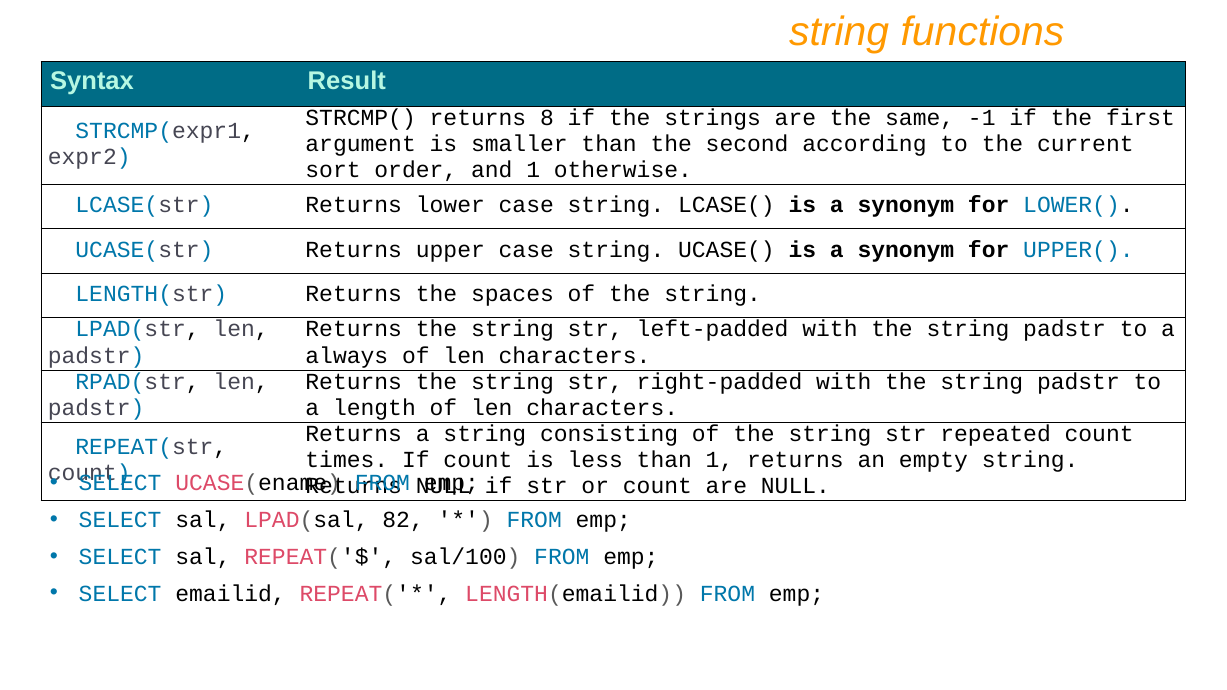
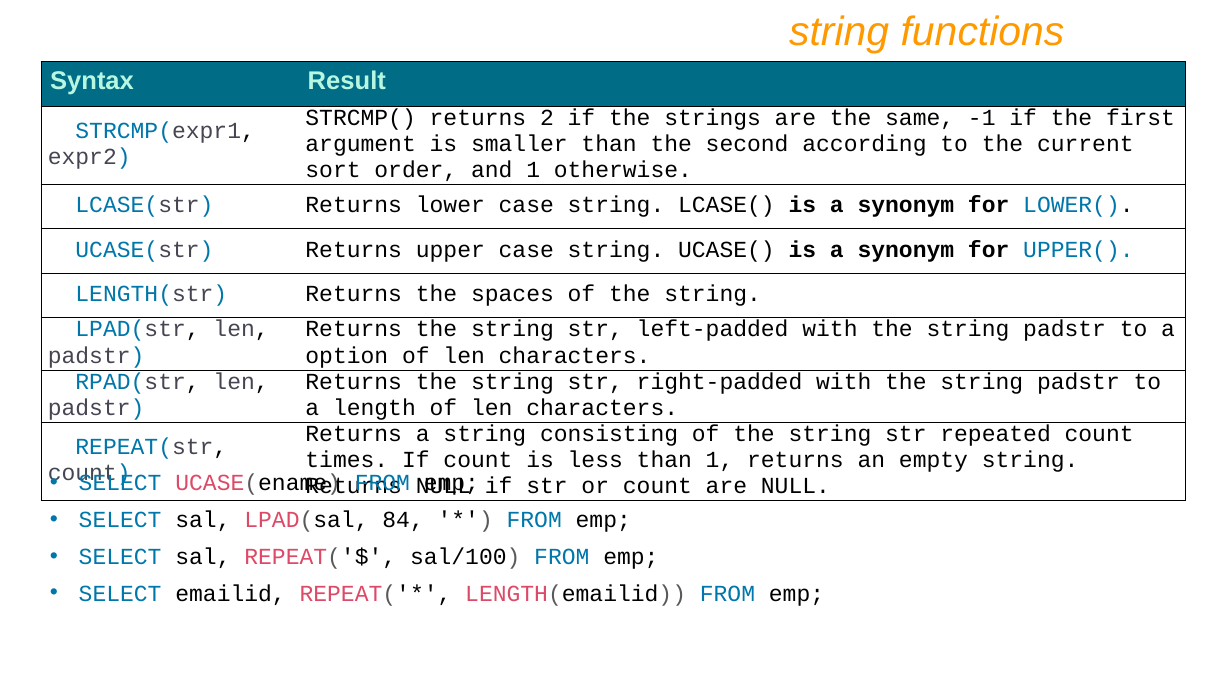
8: 8 -> 2
always: always -> option
82: 82 -> 84
